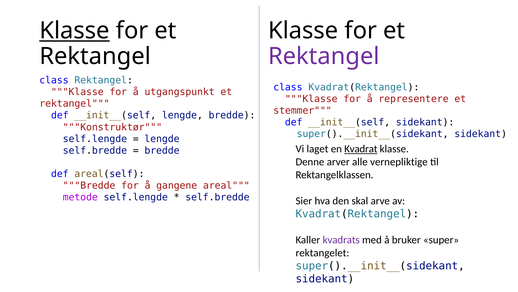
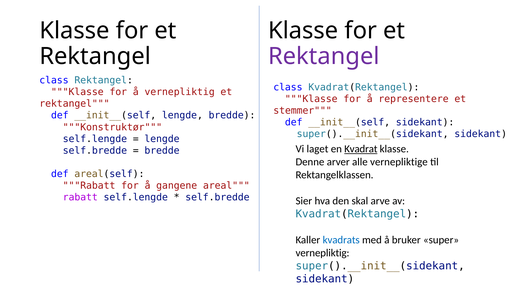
Klasse at (75, 31) underline: present -> none
å utgangspunkt: utgangspunkt -> vernepliktig
Bredde at (89, 185): Bredde -> Rabatt
metode at (80, 197): metode -> rabatt
kvadrats colour: purple -> blue
rektangelet at (322, 252): rektangelet -> vernepliktig
